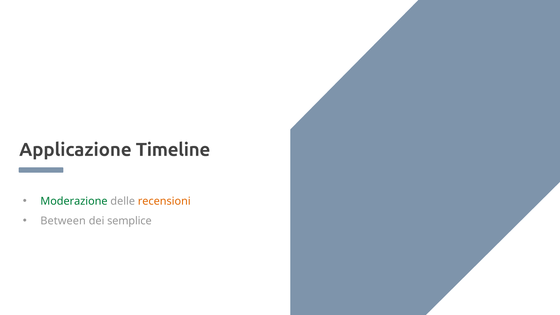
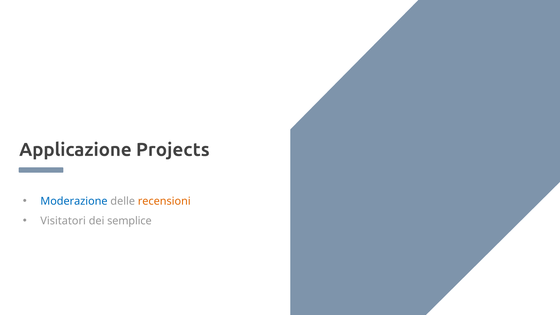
Timeline: Timeline -> Projects
Moderazione colour: green -> blue
Between: Between -> Visitatori
